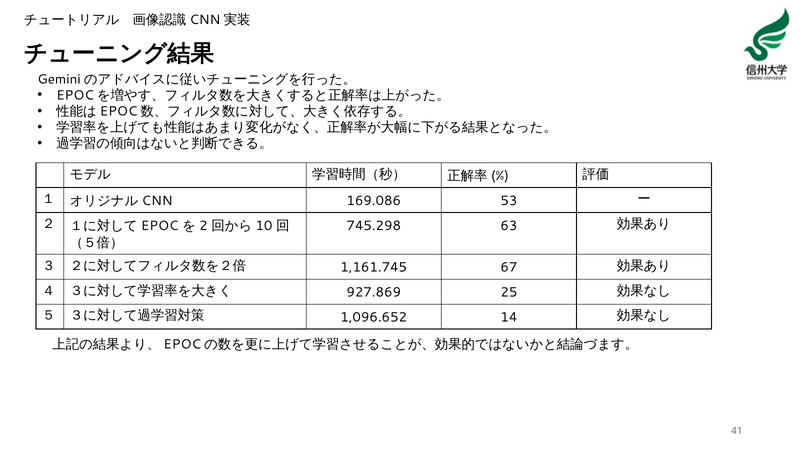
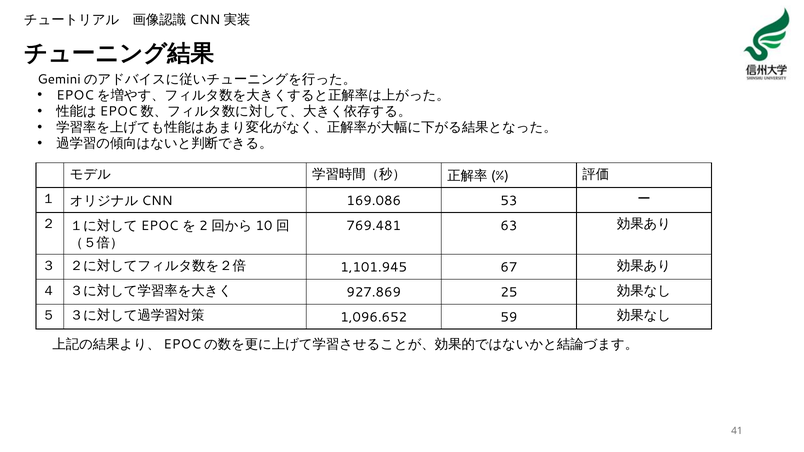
745.298: 745.298 -> 769.481
1,161.745: 1,161.745 -> 1,101.945
14: 14 -> 59
